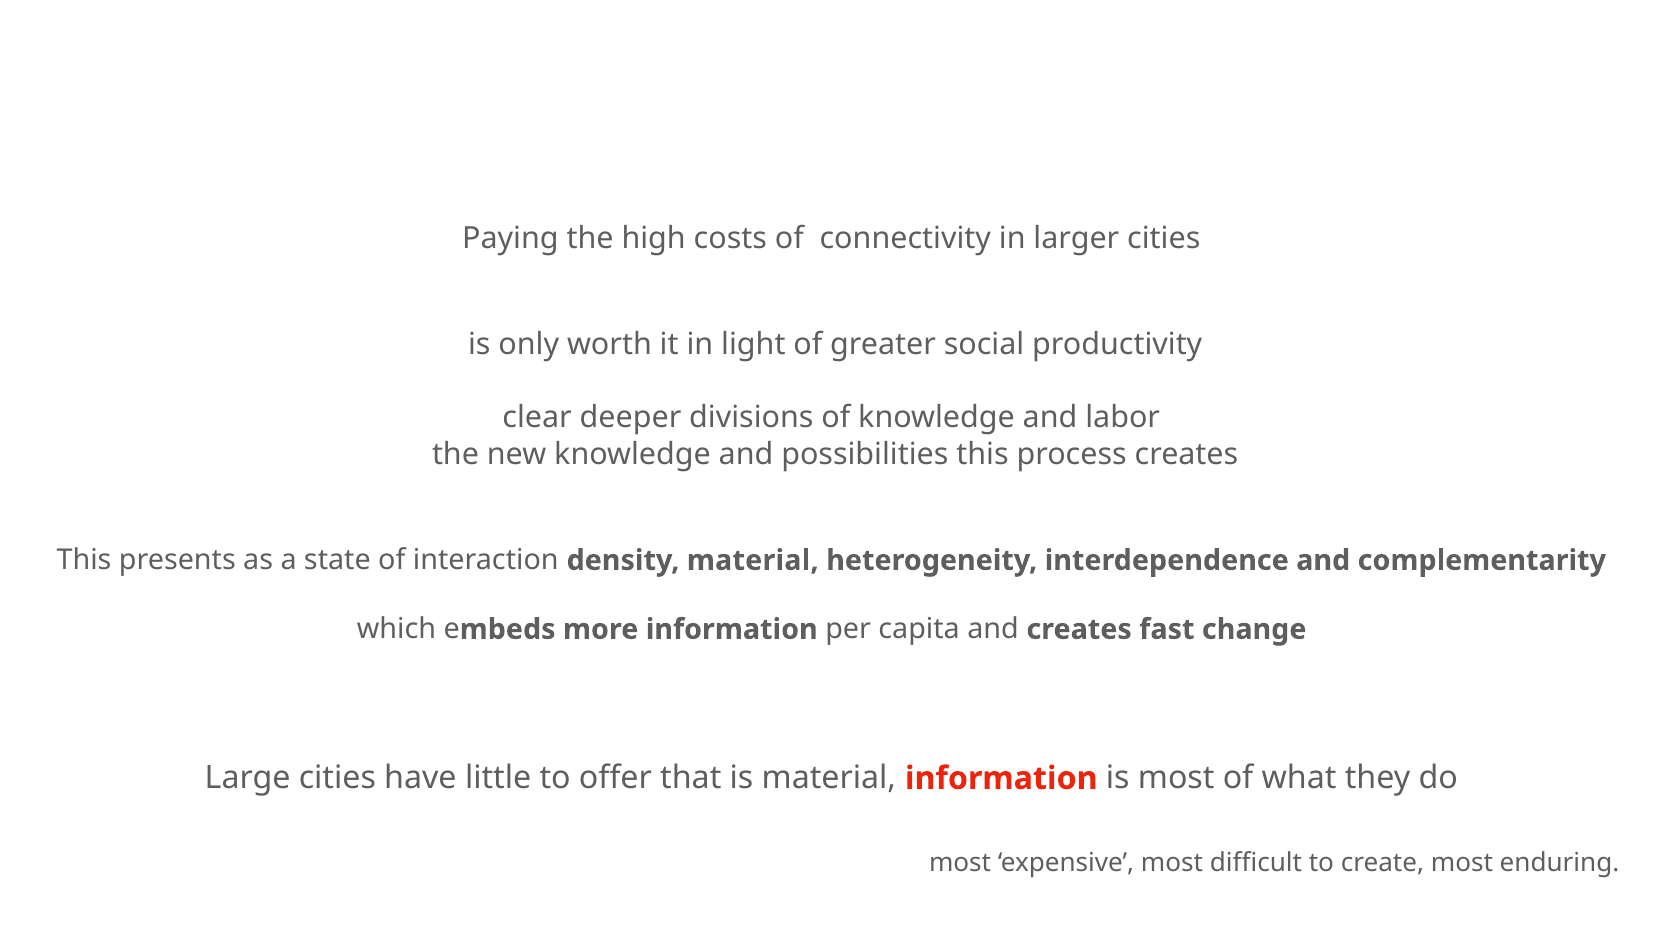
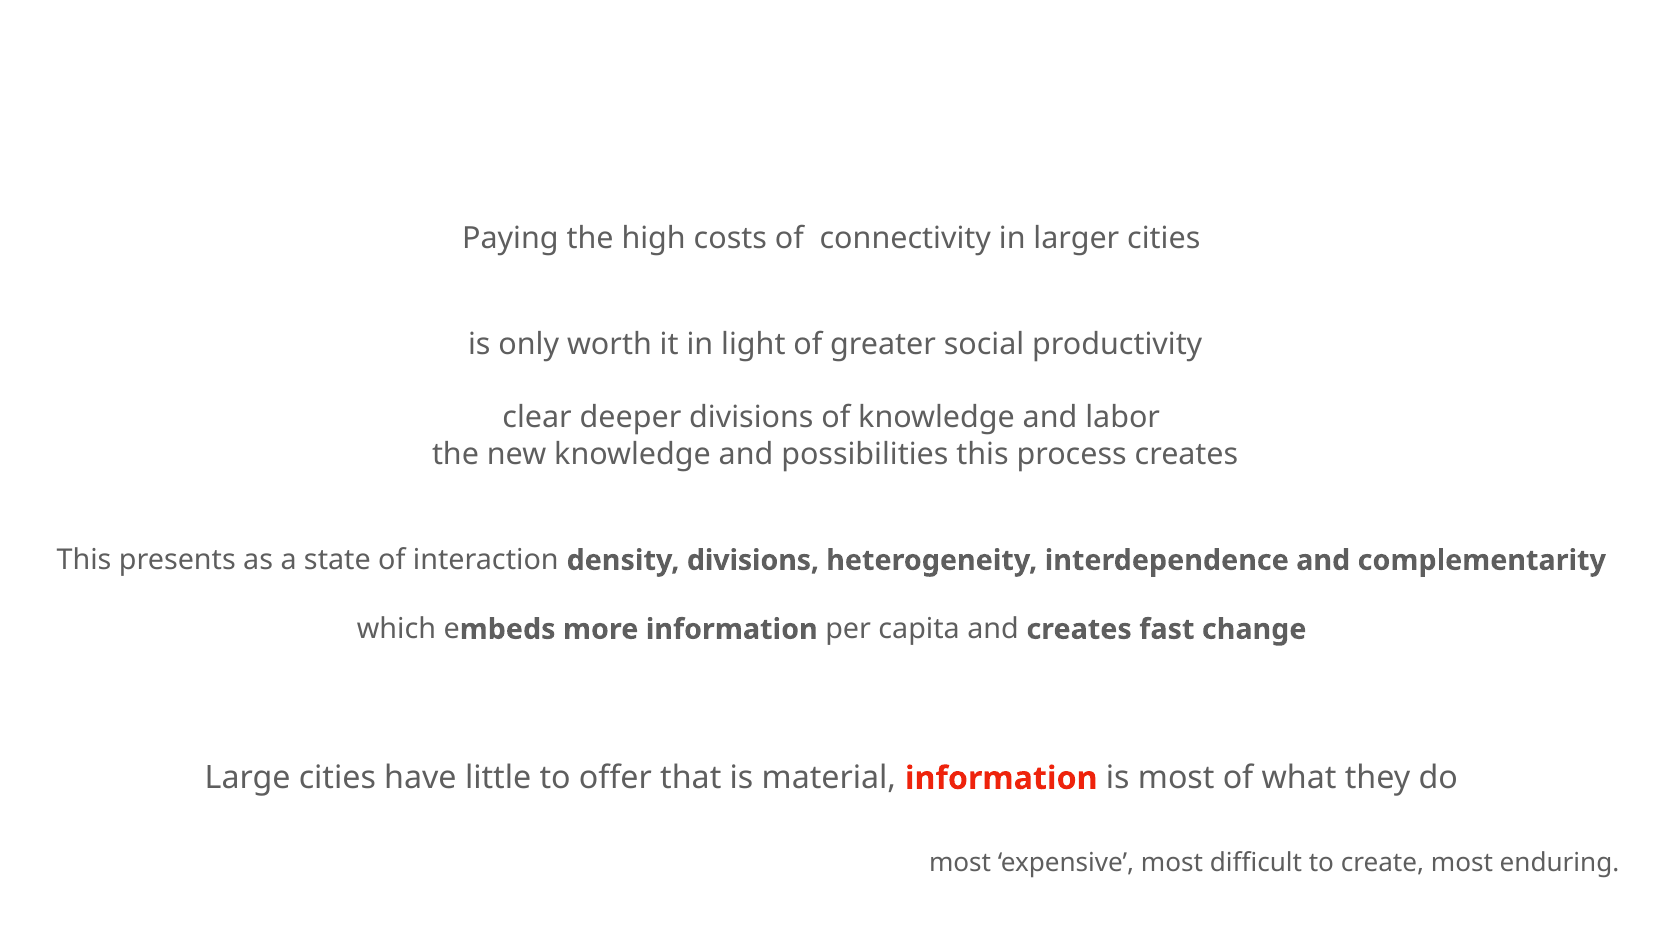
density material: material -> divisions
